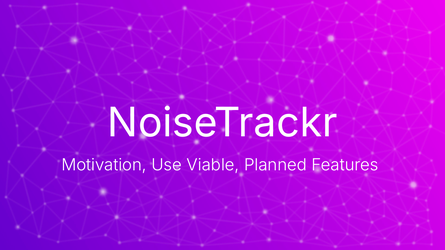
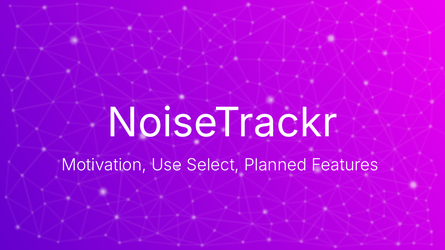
Viable: Viable -> Select
